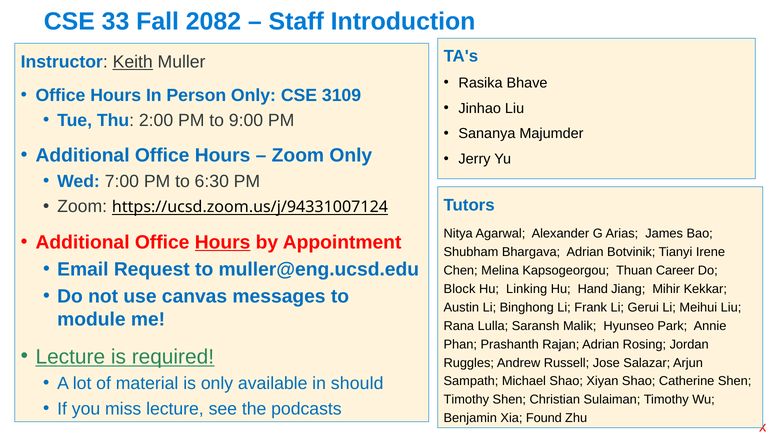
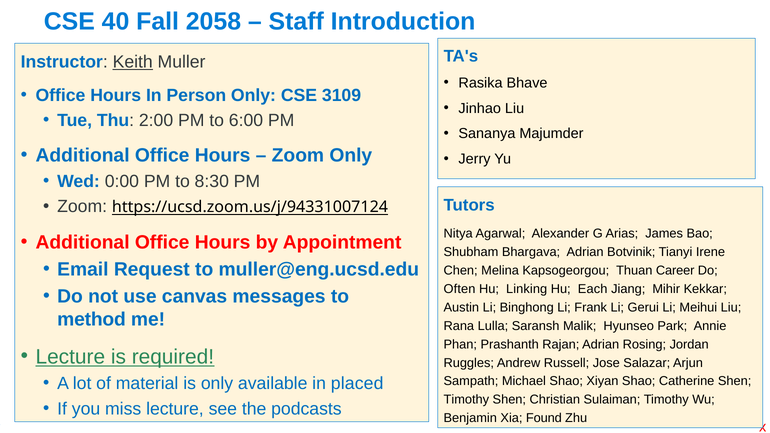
33: 33 -> 40
2082: 2082 -> 2058
9:00: 9:00 -> 6:00
7:00: 7:00 -> 0:00
6:30: 6:30 -> 8:30
Hours at (223, 242) underline: present -> none
Block: Block -> Often
Hand: Hand -> Each
module: module -> method
should: should -> placed
